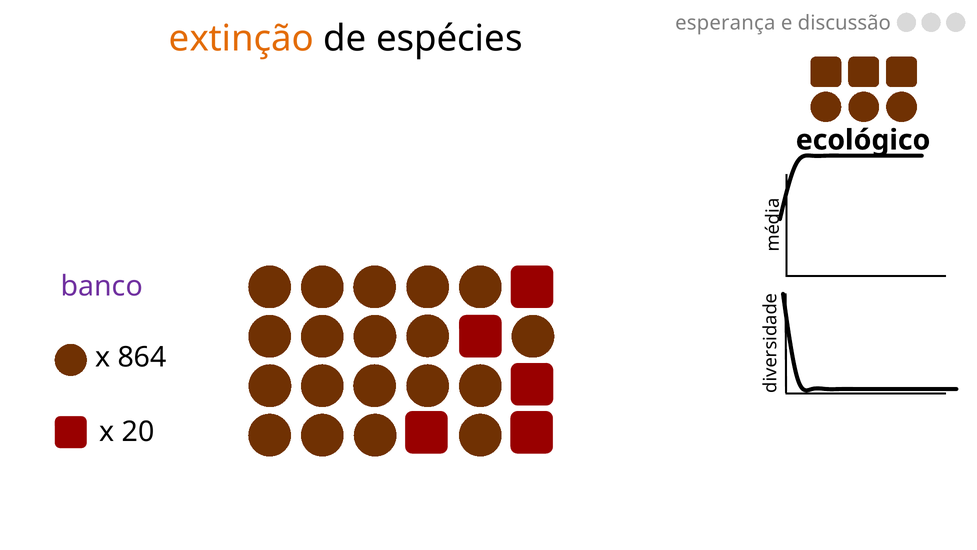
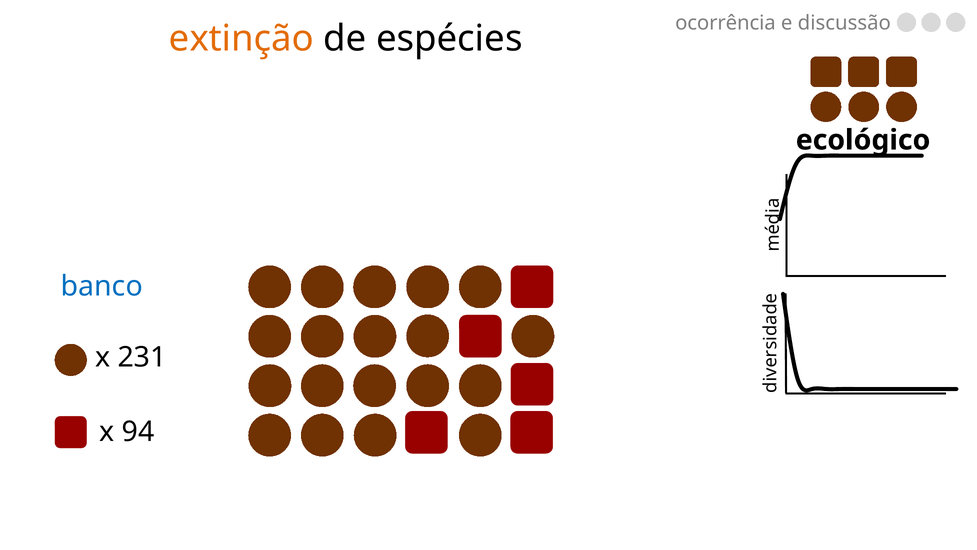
esperança: esperança -> ocorrência
banco colour: purple -> blue
864: 864 -> 231
20: 20 -> 94
